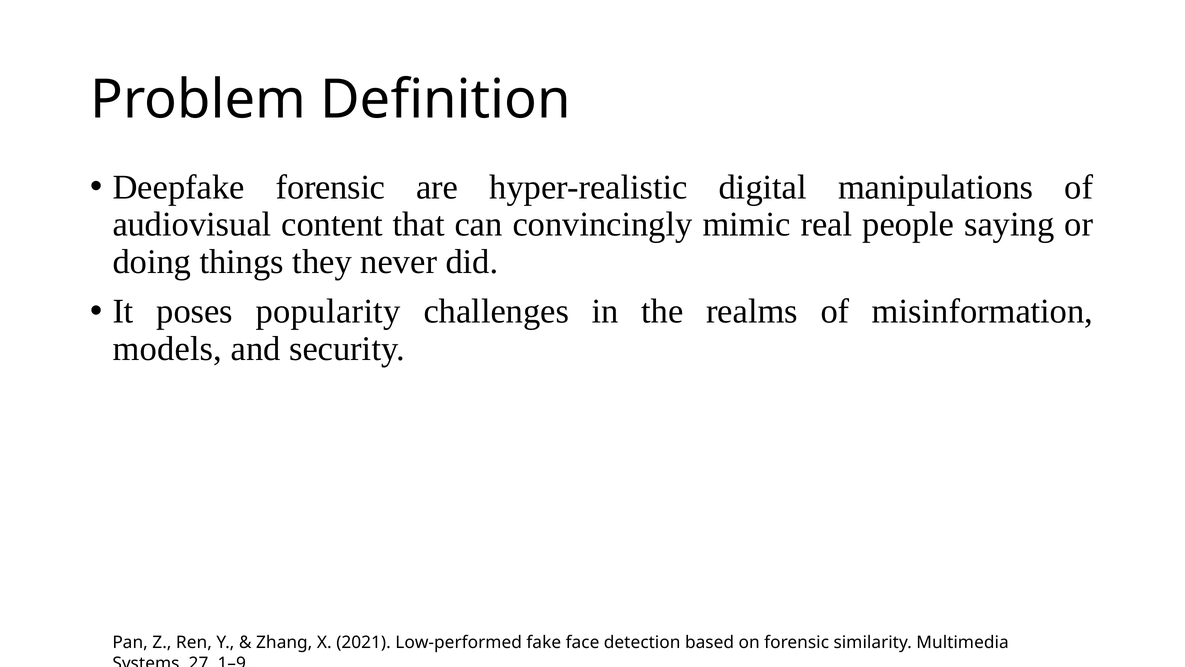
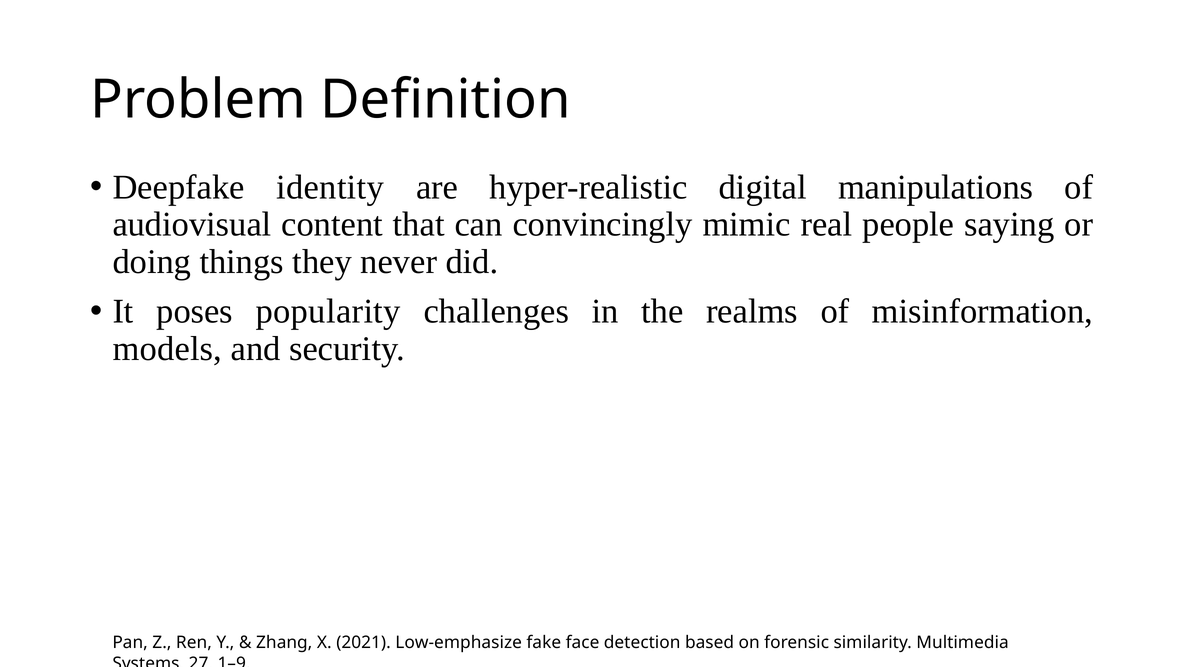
Deepfake forensic: forensic -> identity
Low-performed: Low-performed -> Low-emphasize
